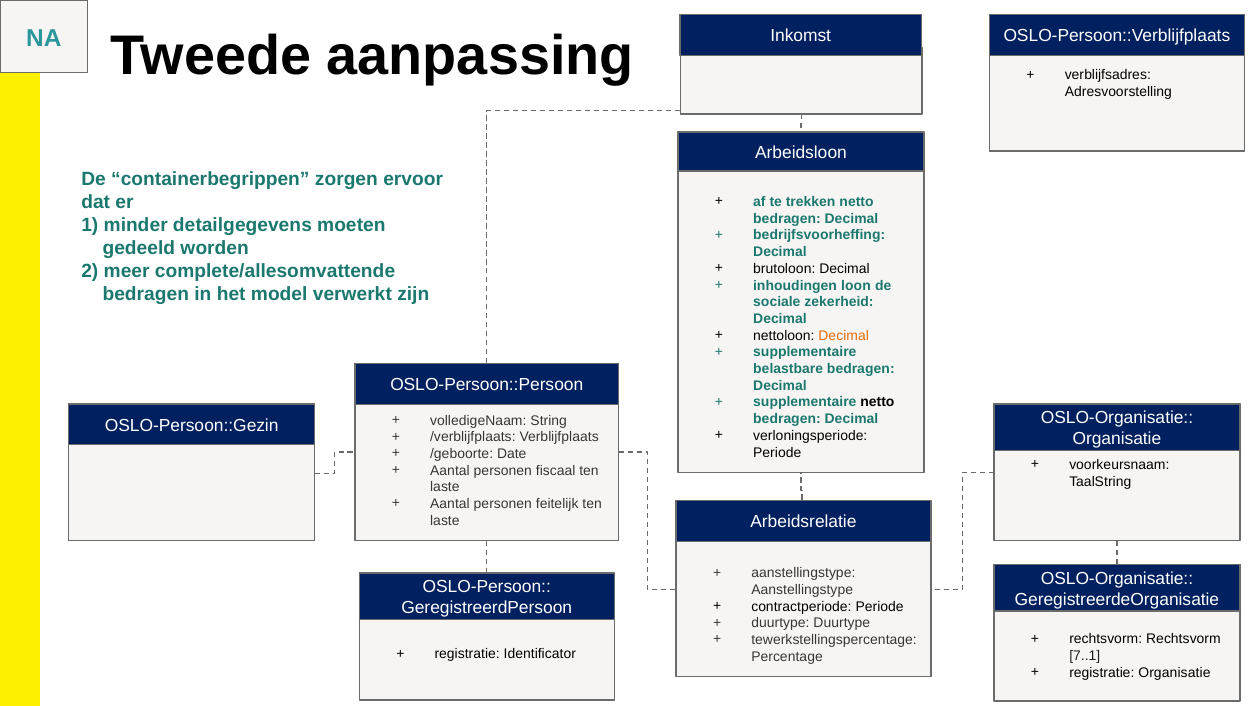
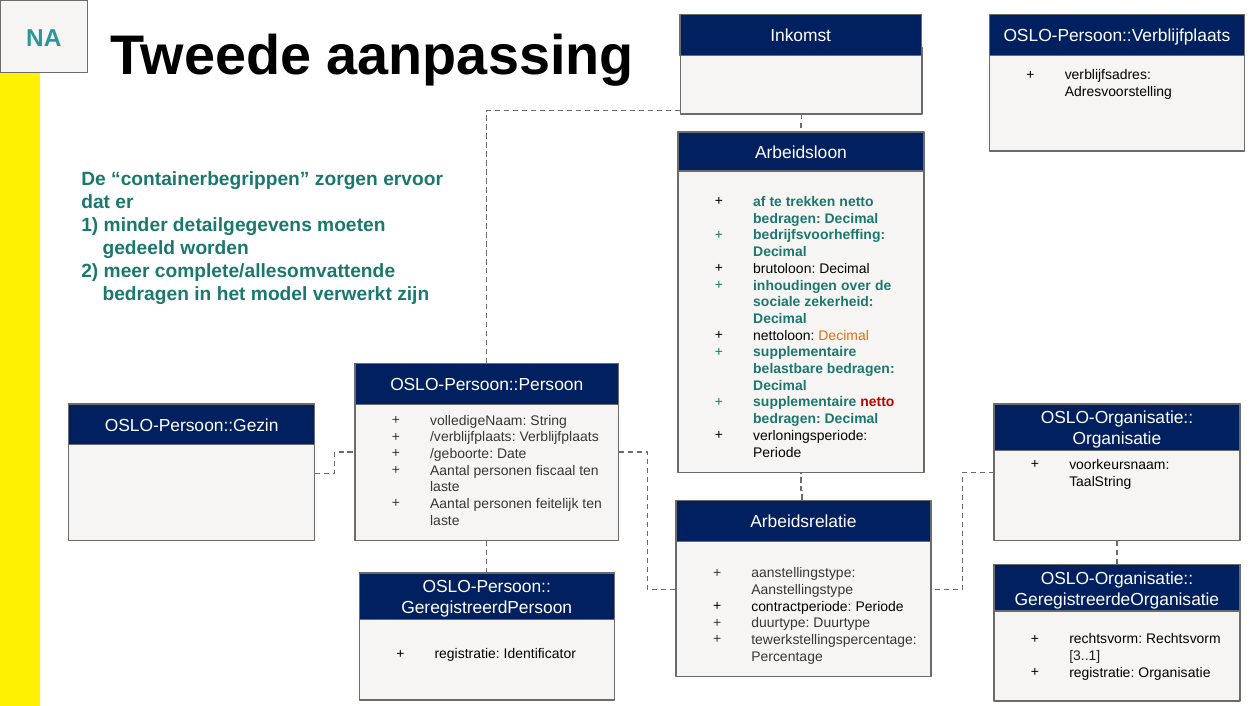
loon: loon -> over
netto at (877, 402) colour: black -> red
7..1: 7..1 -> 3..1
